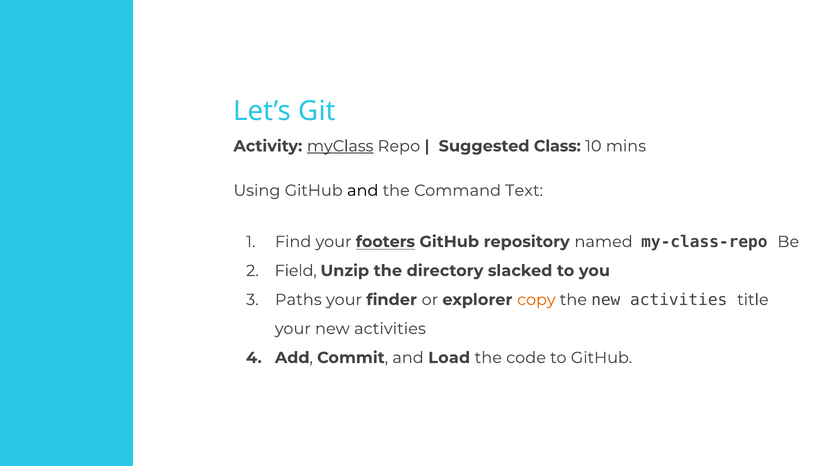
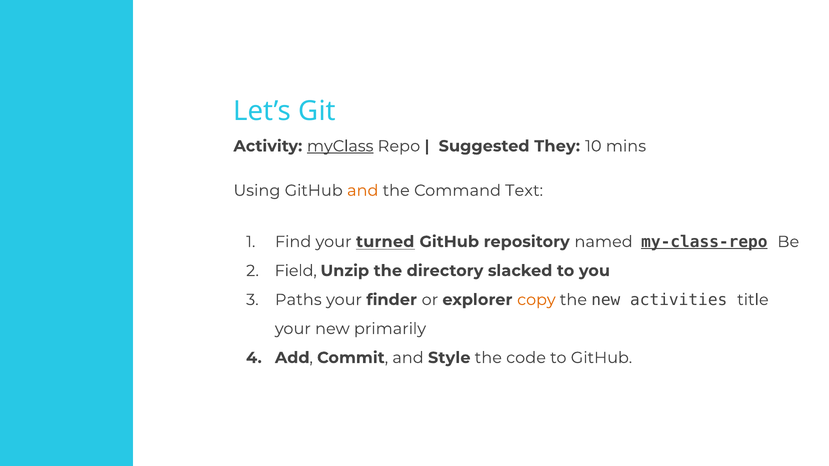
Class: Class -> They
and at (363, 191) colour: black -> orange
footers: footers -> turned
my-class-repo underline: none -> present
your new activities: activities -> primarily
Load: Load -> Style
